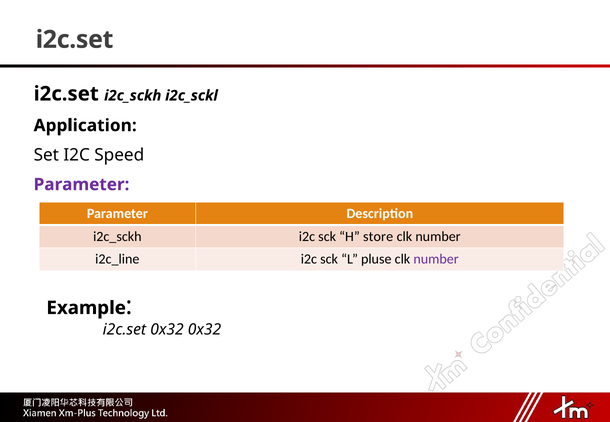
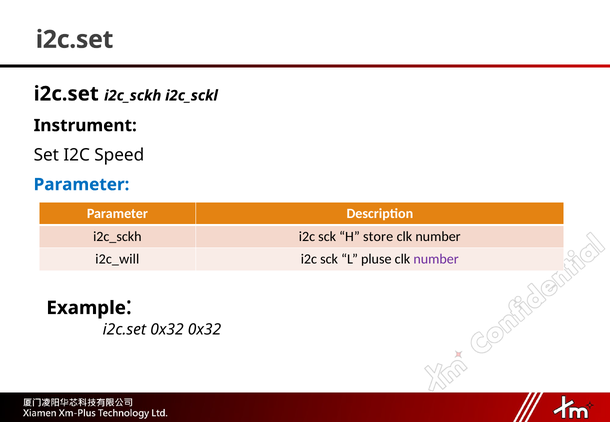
Application: Application -> Instrument
Parameter at (82, 185) colour: purple -> blue
i2c_line: i2c_line -> i2c_will
